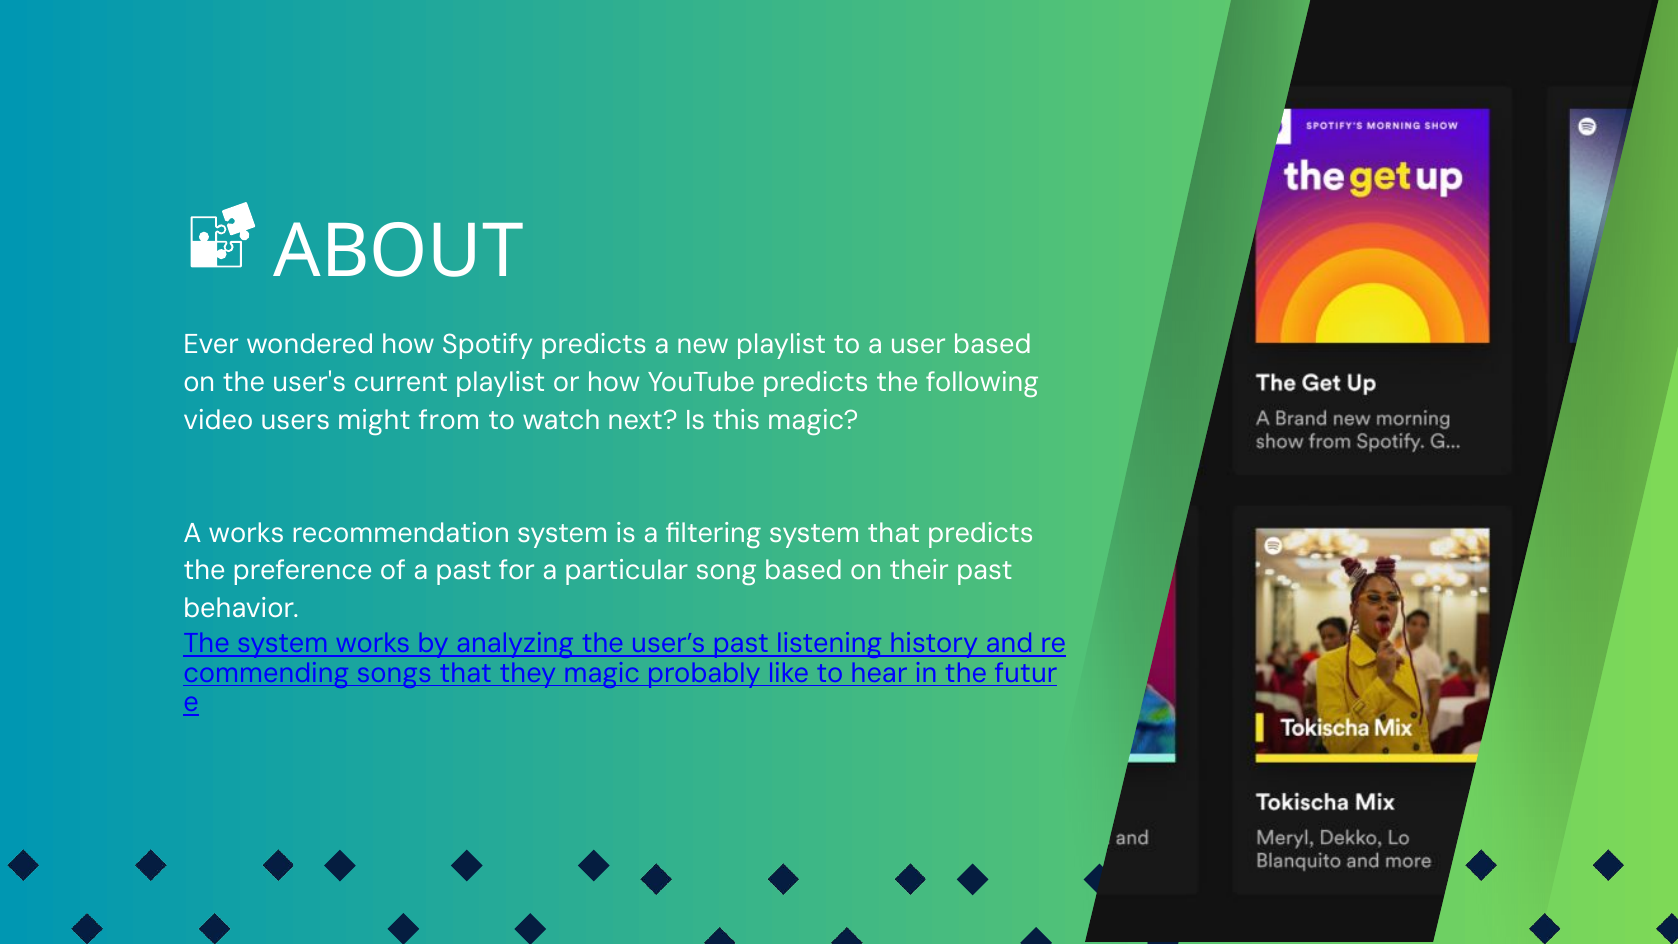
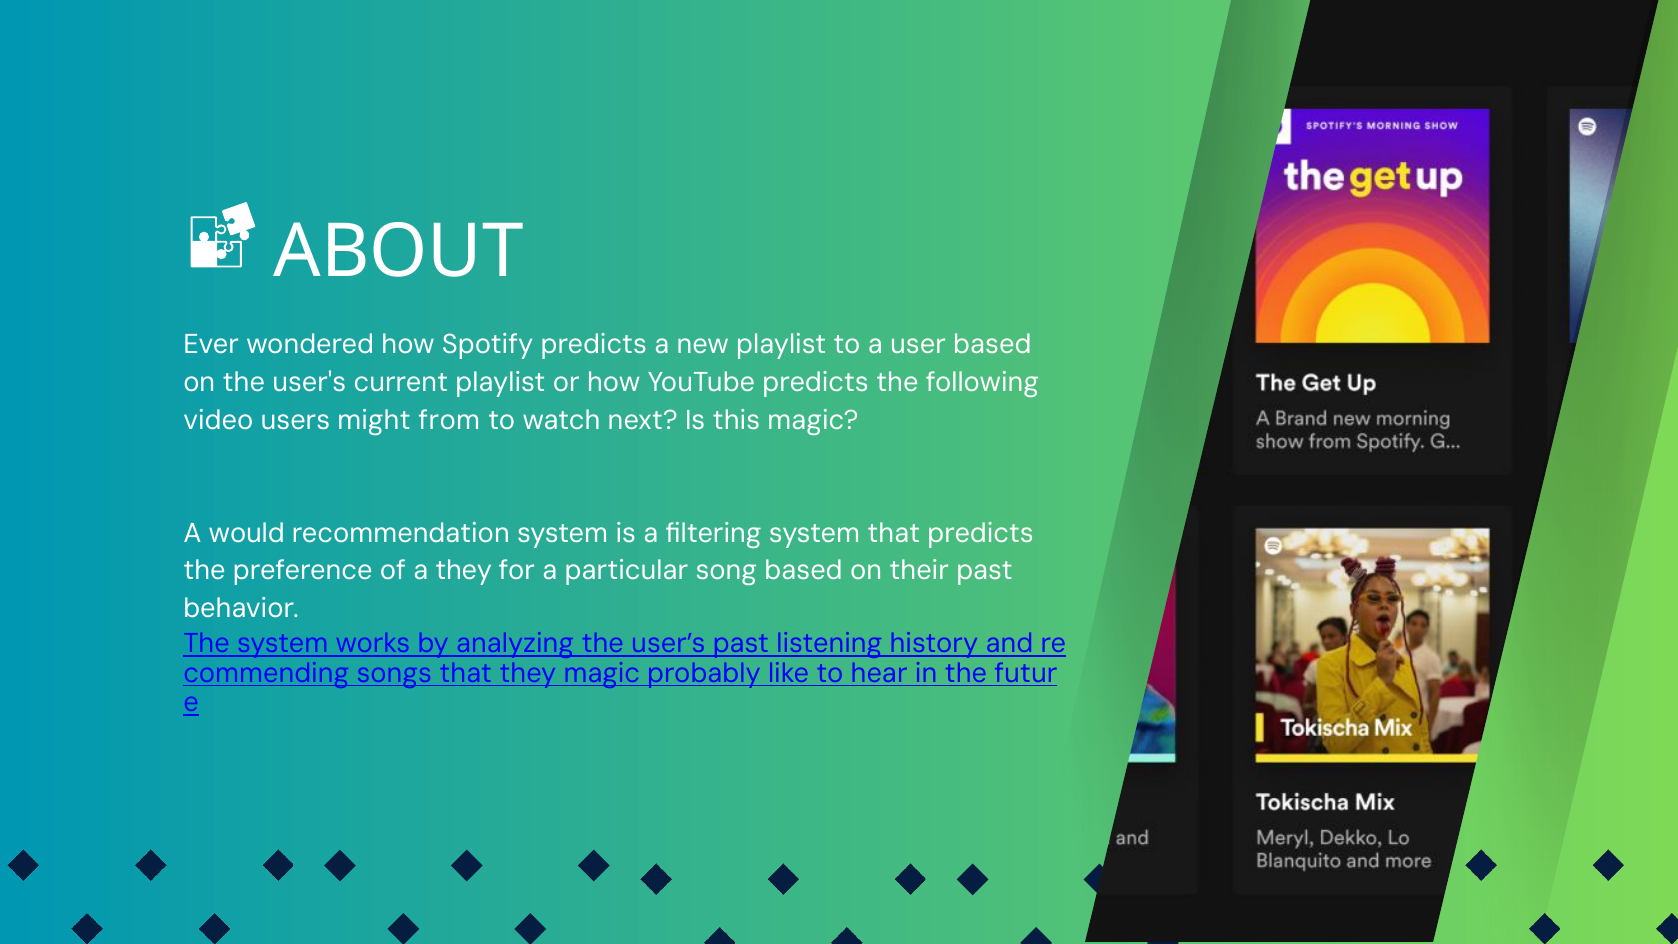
A works: works -> would
a past: past -> they
